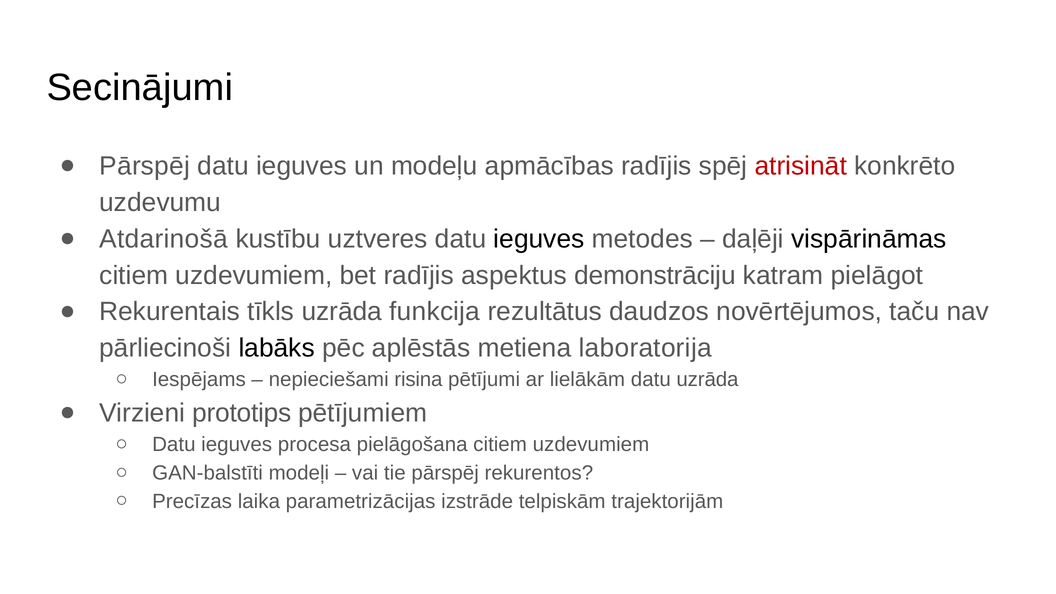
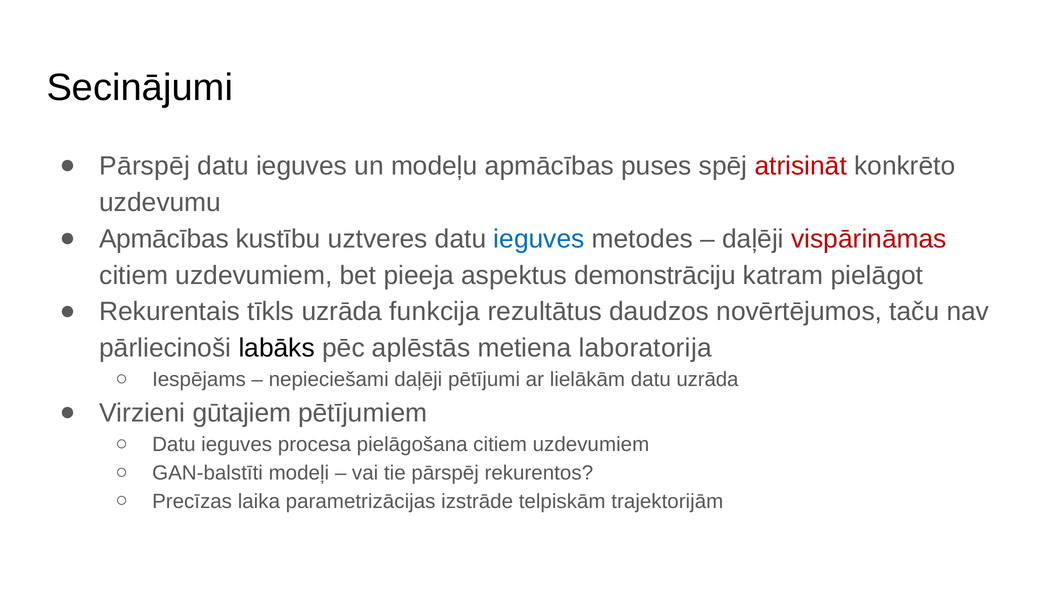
apmācības radījis: radījis -> puses
Atdarinošā at (164, 239): Atdarinošā -> Apmācības
ieguves at (539, 239) colour: black -> blue
vispārināmas colour: black -> red
bet radījis: radījis -> pieeja
nepieciešami risina: risina -> daļēji
prototips: prototips -> gūtajiem
